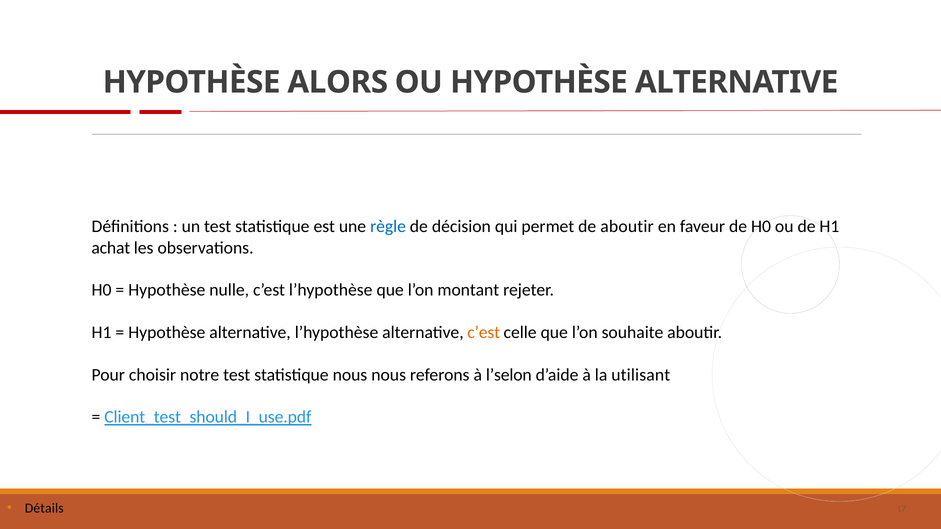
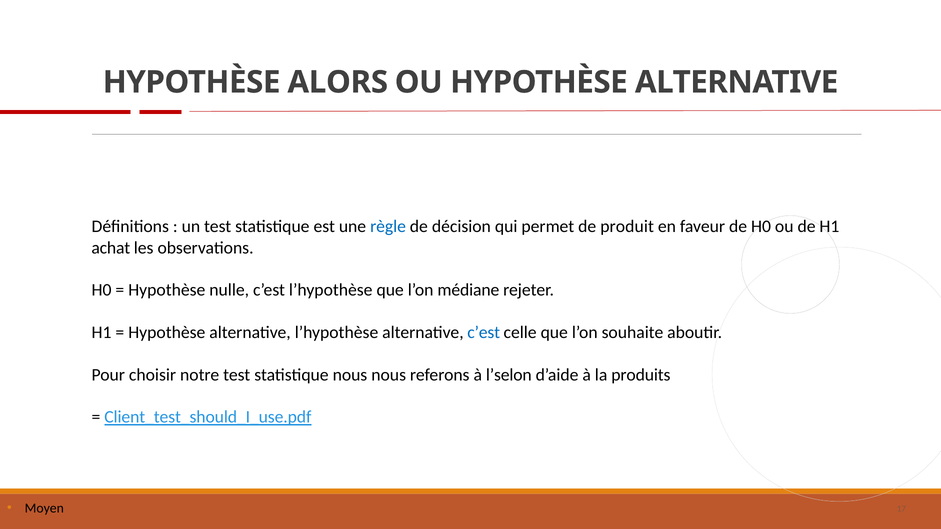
de aboutir: aboutir -> produit
montant: montant -> médiane
c’est at (484, 333) colour: orange -> blue
utilisant: utilisant -> produits
Détails: Détails -> Moyen
